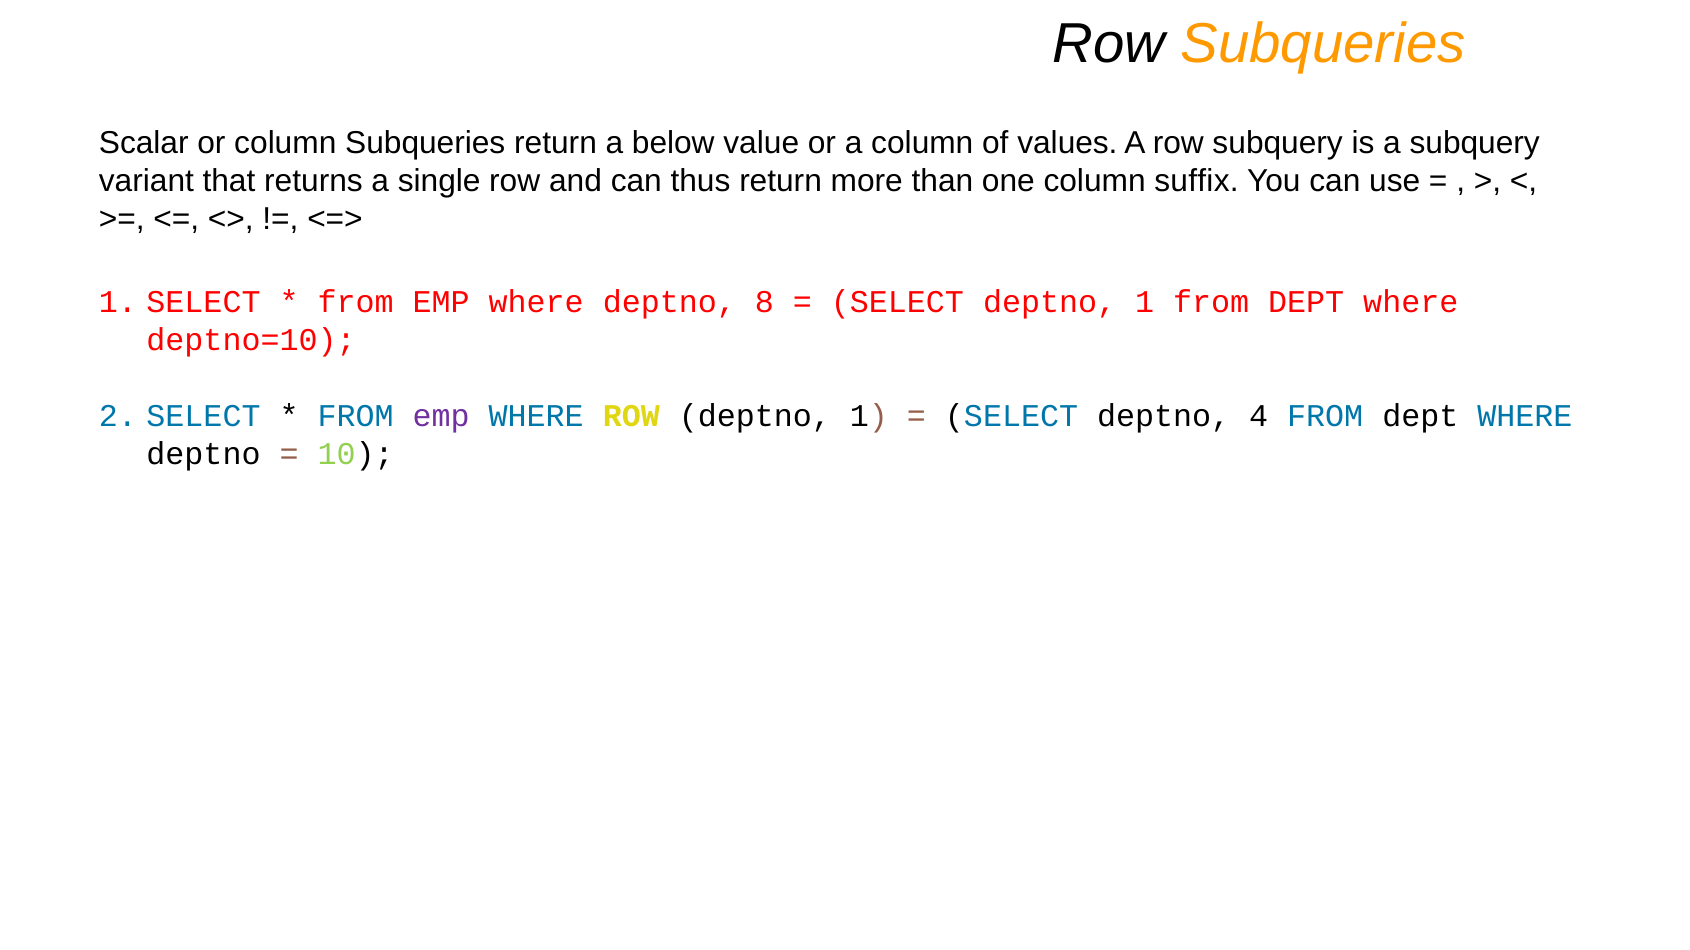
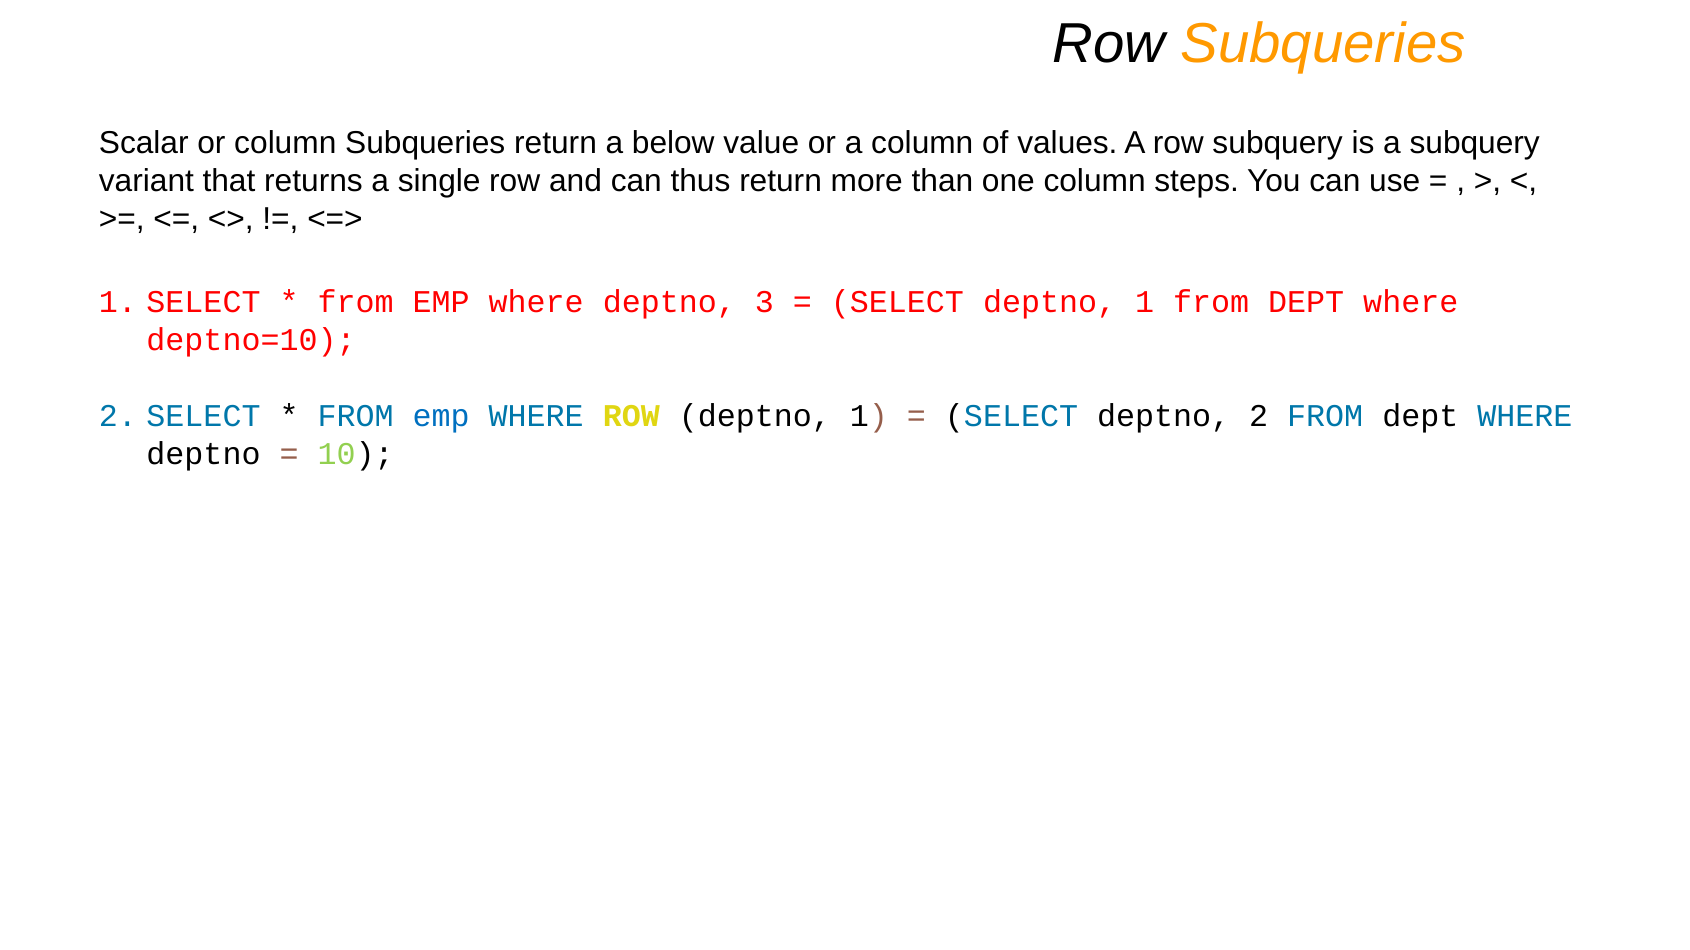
suffix: suffix -> steps
8: 8 -> 3
emp at (441, 416) colour: purple -> blue
deptno 4: 4 -> 2
